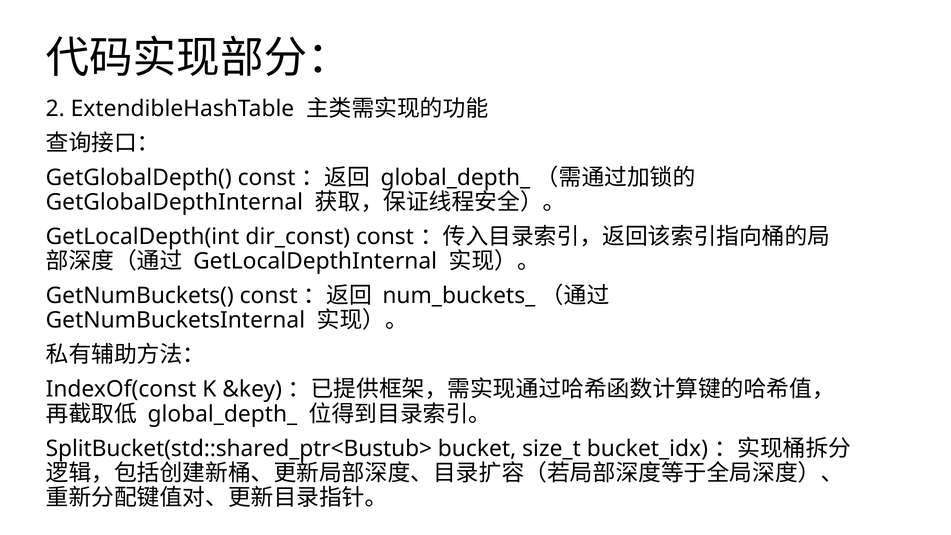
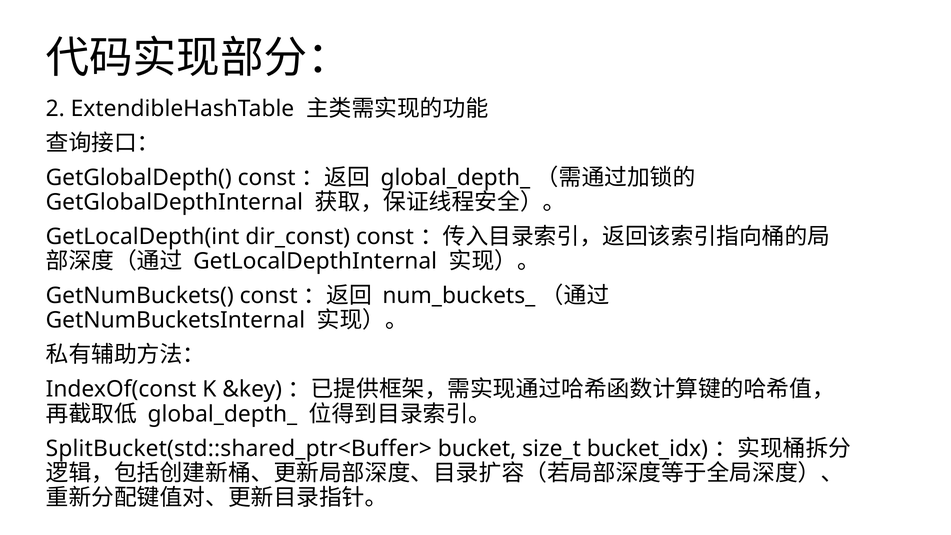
SplitBucket(std::shared_ptr<Bustub>: SplitBucket(std::shared_ptr<Bustub> -> SplitBucket(std::shared_ptr<Buffer>
